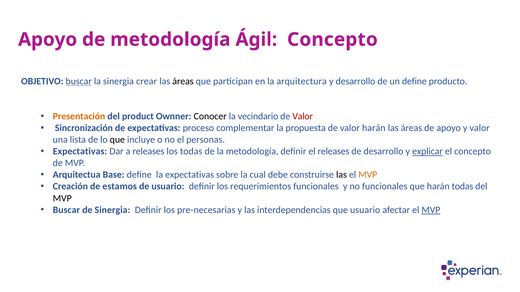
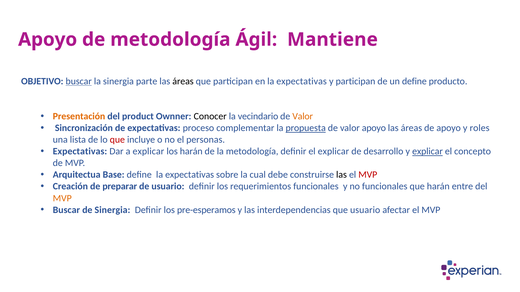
Ágil Concepto: Concepto -> Mantiene
crear: crear -> parte
en la arquitectura: arquitectura -> expectativas
y desarrollo: desarrollo -> participan
Valor at (303, 117) colour: red -> orange
propuesta underline: none -> present
valor harán: harán -> apoyo
y valor: valor -> roles
que at (117, 140) colour: black -> red
a releases: releases -> explicar
los todas: todas -> harán
el releases: releases -> explicar
MVP at (368, 175) colour: orange -> red
estamos: estamos -> preparar
harán todas: todas -> entre
MVP at (62, 198) colour: black -> orange
pre-necesarias: pre-necesarias -> pre-esperamos
MVP at (431, 210) underline: present -> none
